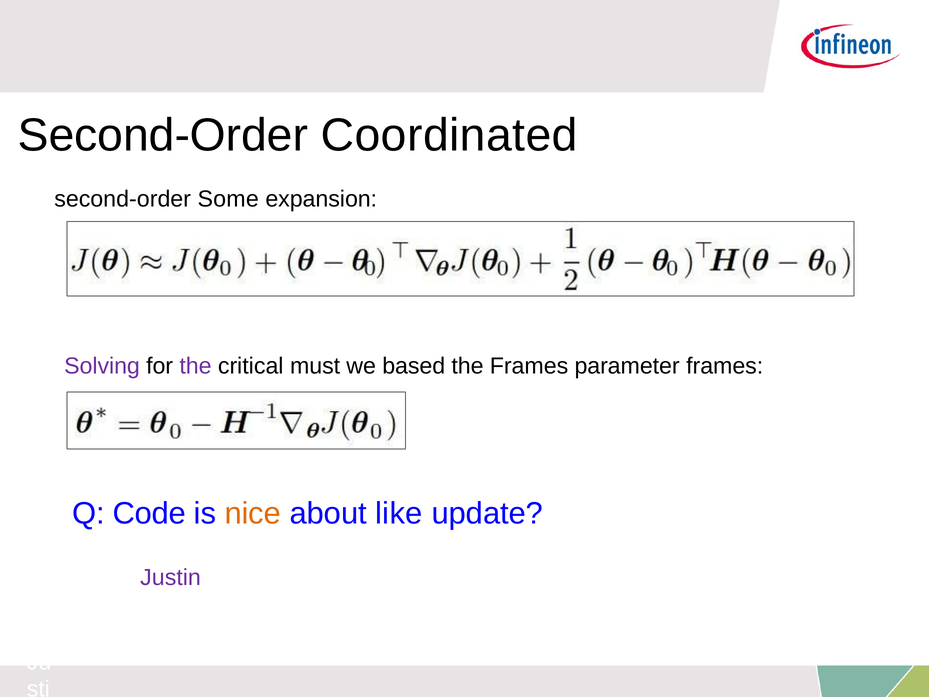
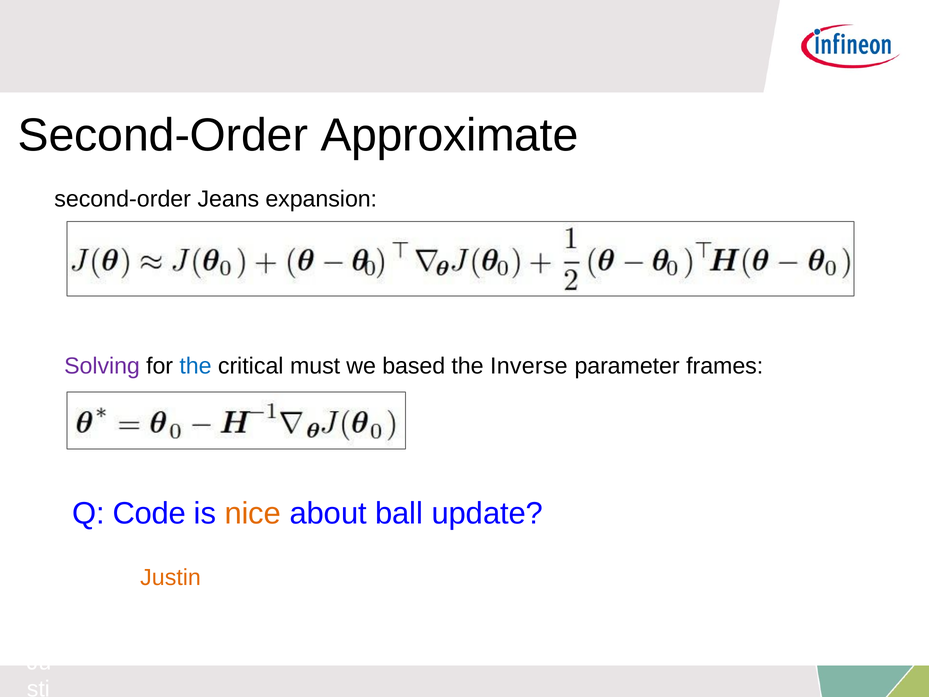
Coordinated: Coordinated -> Approximate
Some: Some -> Jeans
the at (196, 366) colour: purple -> blue
the Frames: Frames -> Inverse
like: like -> ball
Justin colour: purple -> orange
